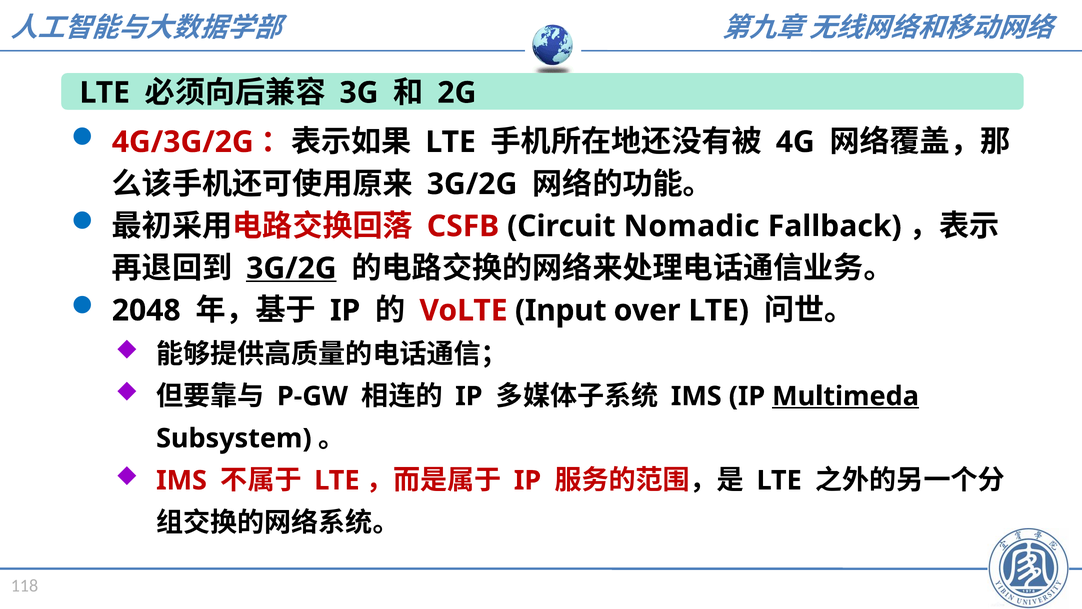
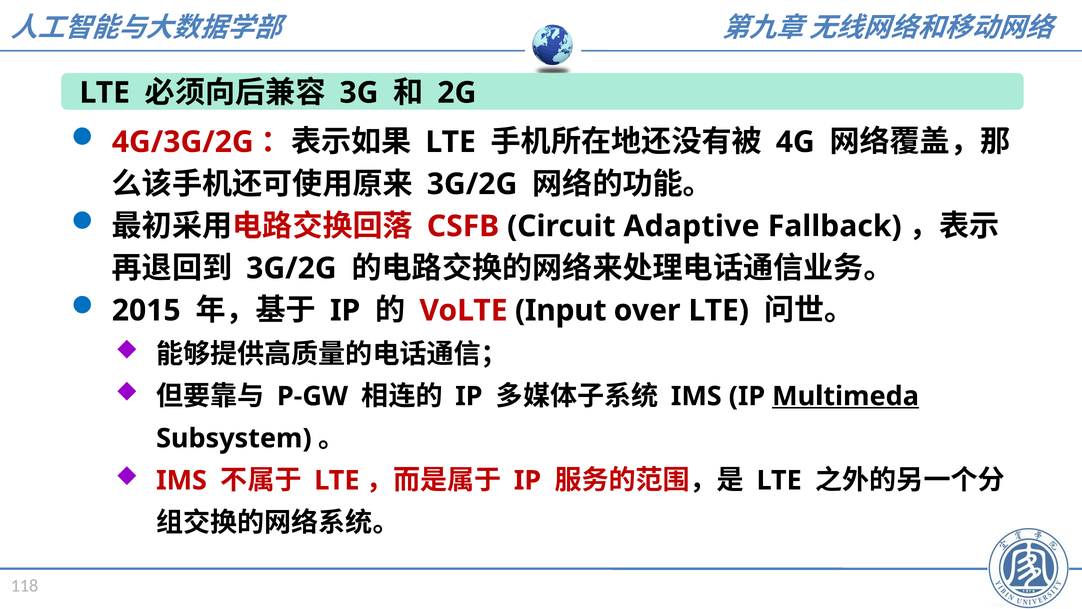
Nomadic: Nomadic -> Adaptive
3G/2G at (291, 268) underline: present -> none
2048: 2048 -> 2015
